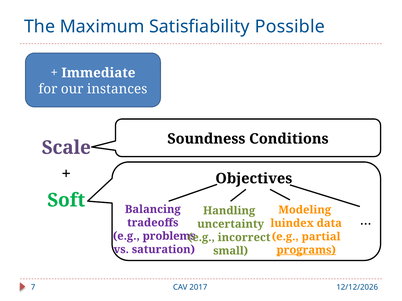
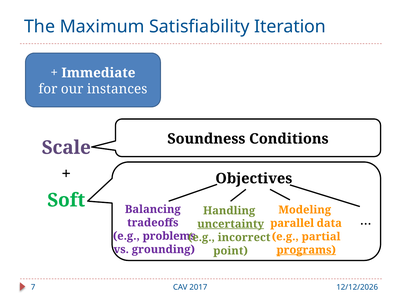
Possible: Possible -> Iteration
luindex: luindex -> parallel
uncertainty underline: none -> present
saturation: saturation -> grounding
small: small -> point
